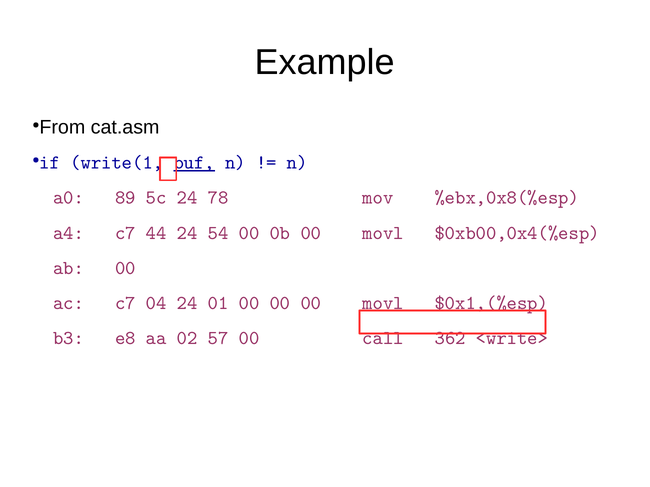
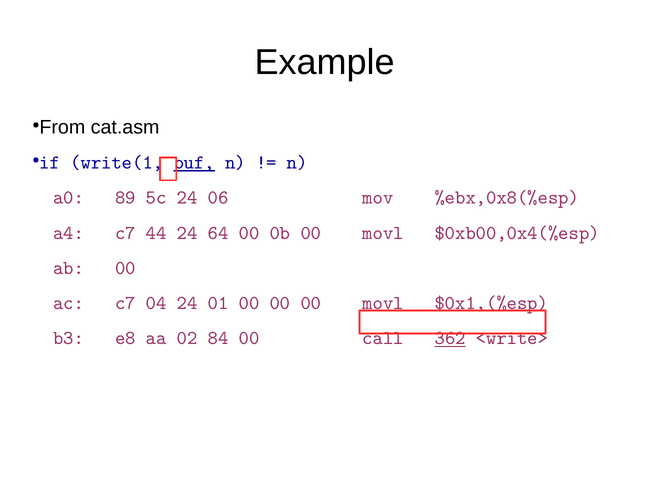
78: 78 -> 06
54: 54 -> 64
57: 57 -> 84
362 underline: none -> present
